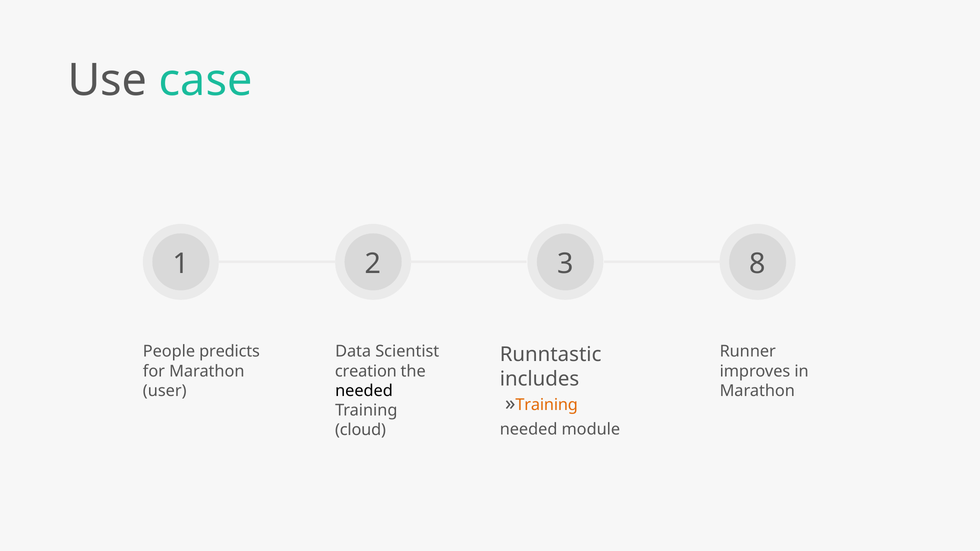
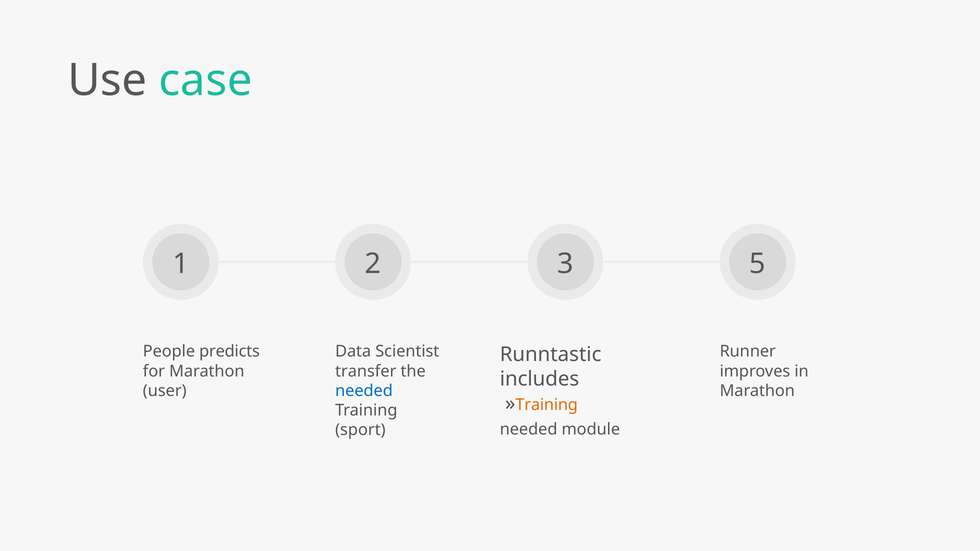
8: 8 -> 5
creation: creation -> transfer
needed at (364, 391) colour: black -> blue
cloud: cloud -> sport
